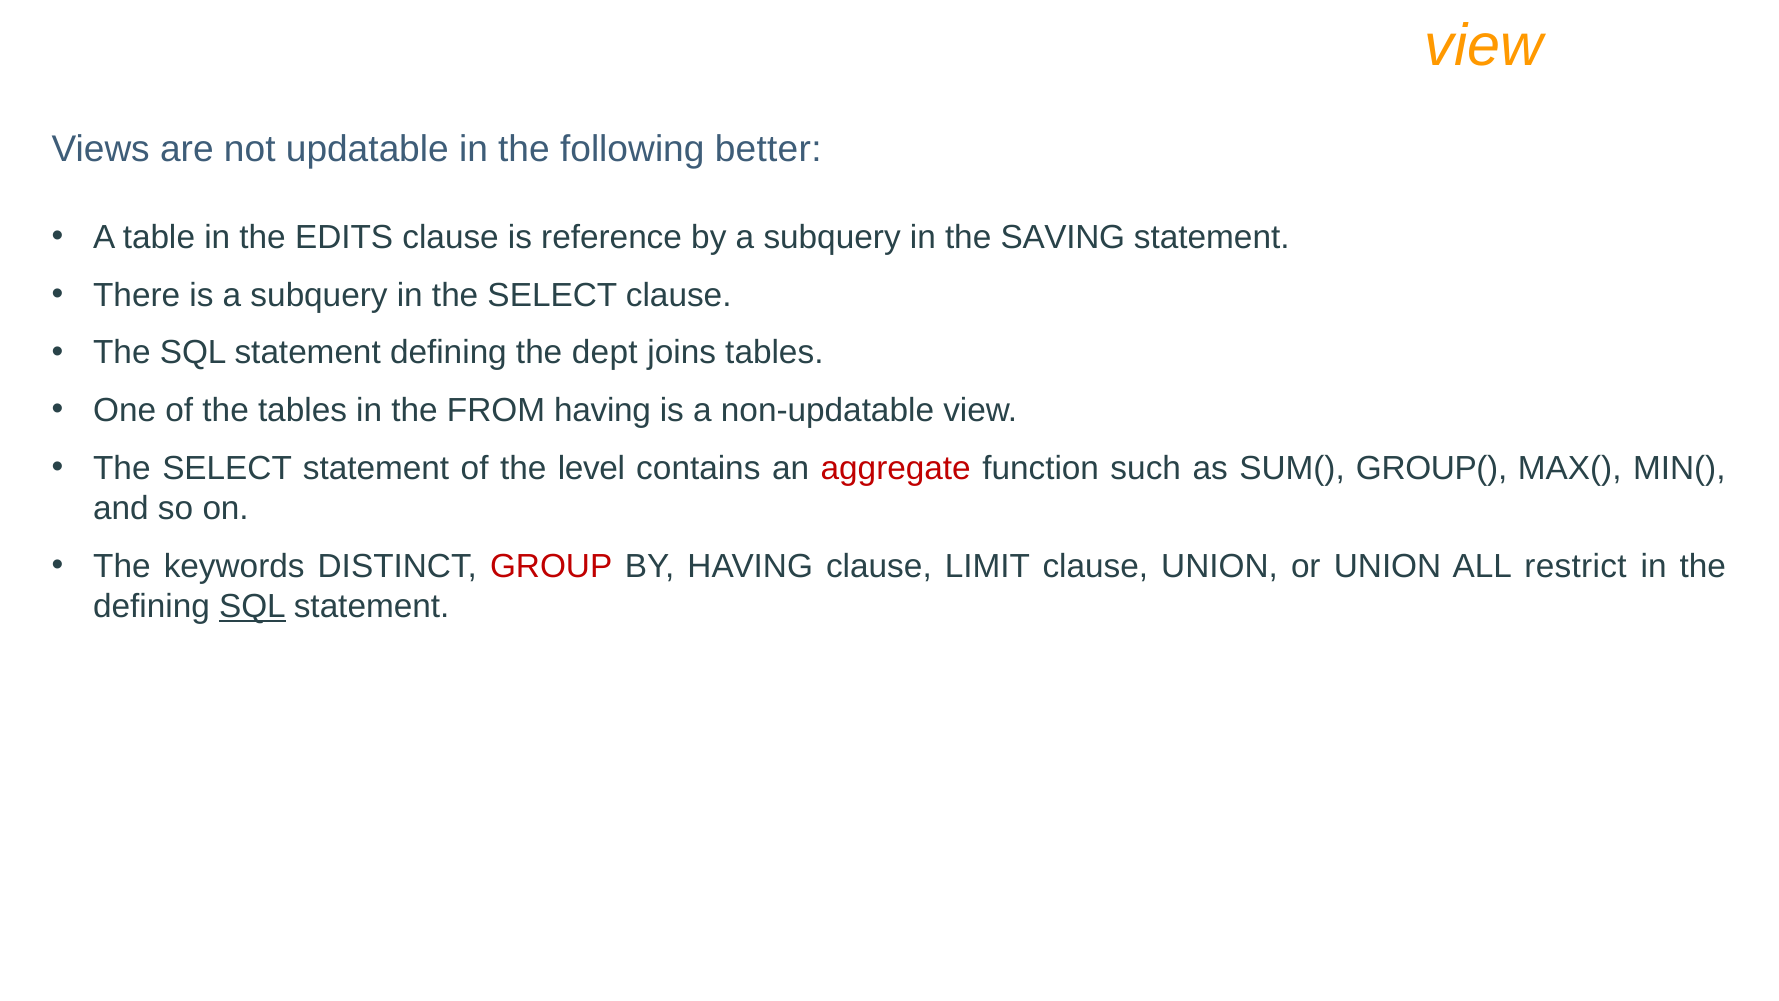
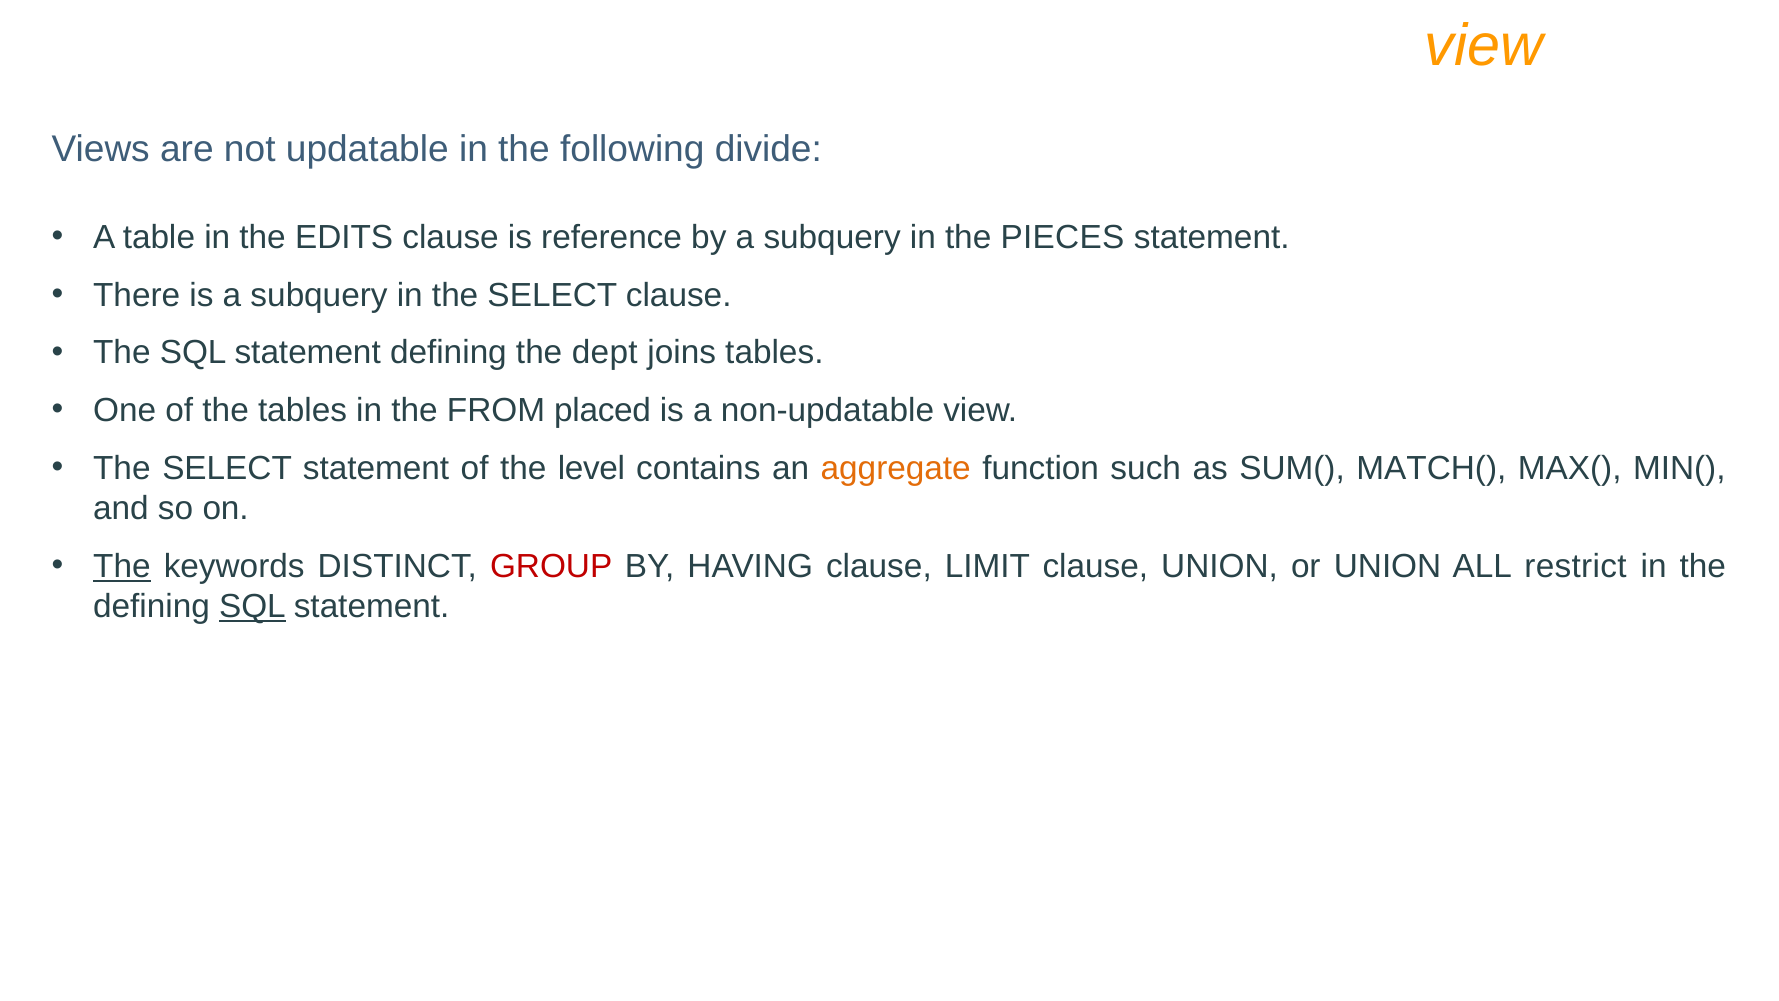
better: better -> divide
SAVING: SAVING -> PIECES
FROM having: having -> placed
aggregate colour: red -> orange
GROUP(: GROUP( -> MATCH(
The at (122, 566) underline: none -> present
